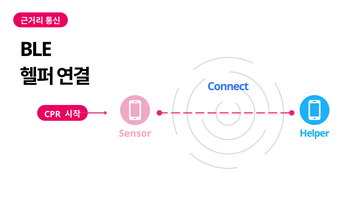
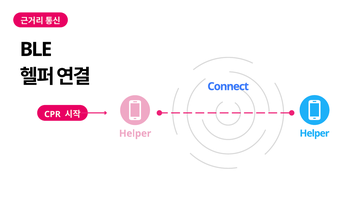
Sensor at (135, 133): Sensor -> Helper
